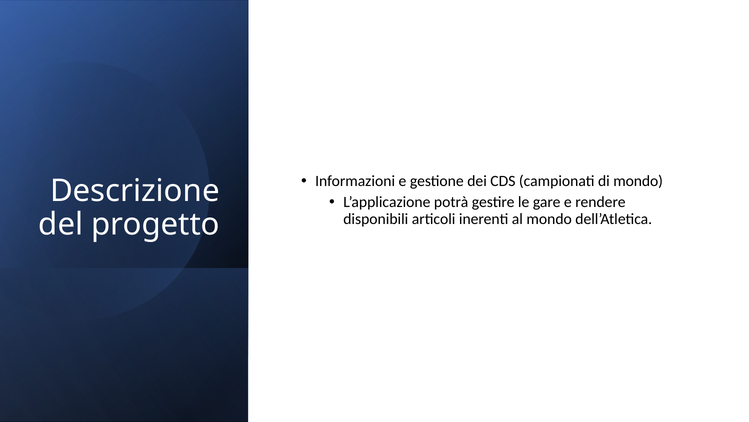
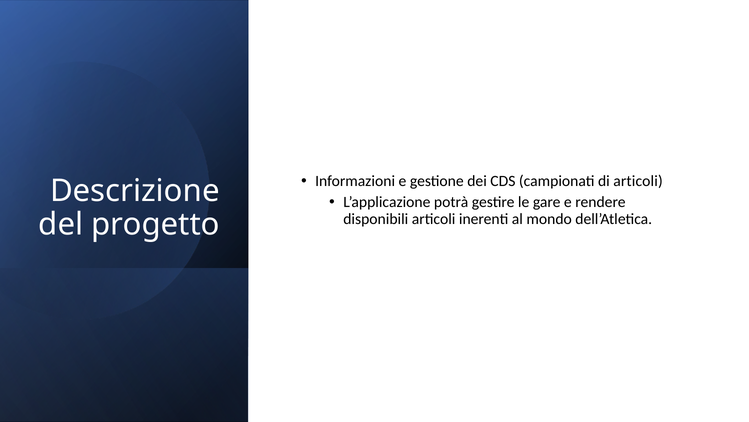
di mondo: mondo -> articoli
